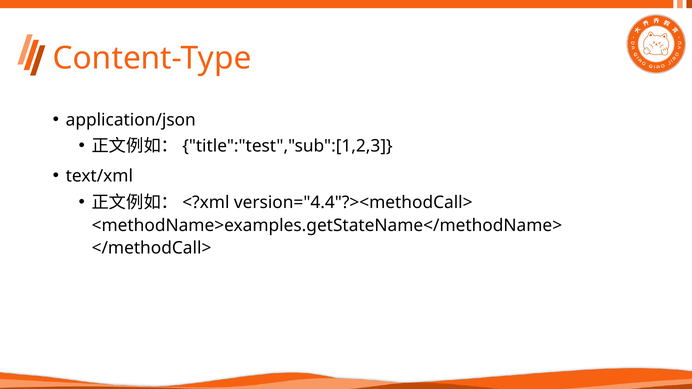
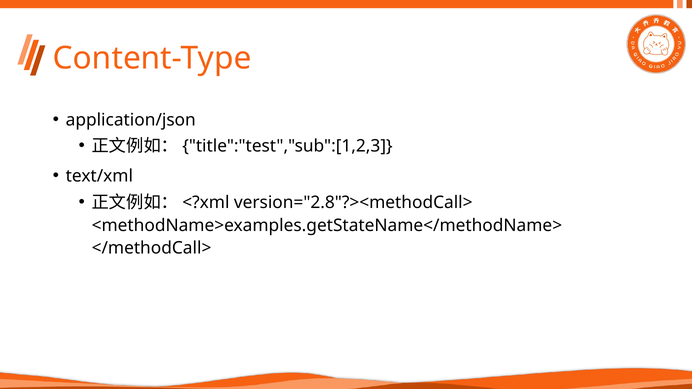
version="4.4"?><methodCall>: version="4.4"?><methodCall> -> version="2.8"?><methodCall>
